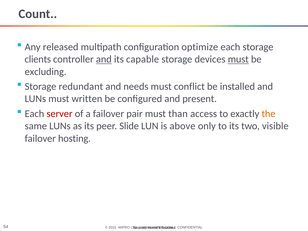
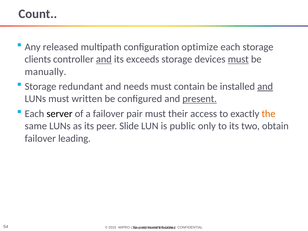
capable: capable -> exceeds
excluding: excluding -> manually
conflict: conflict -> contain
and at (265, 87) underline: none -> present
present underline: none -> present
server colour: red -> black
than: than -> their
above: above -> public
visible: visible -> obtain
hosting: hosting -> leading
